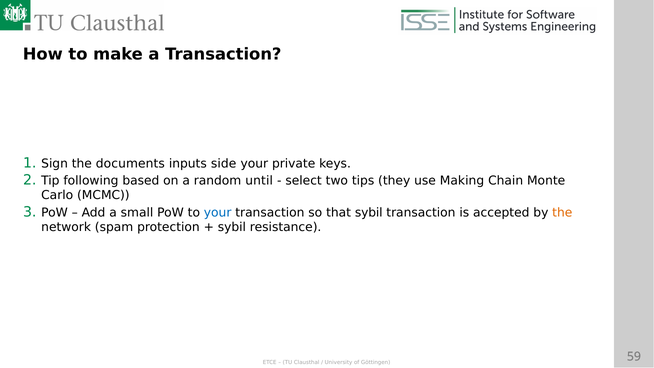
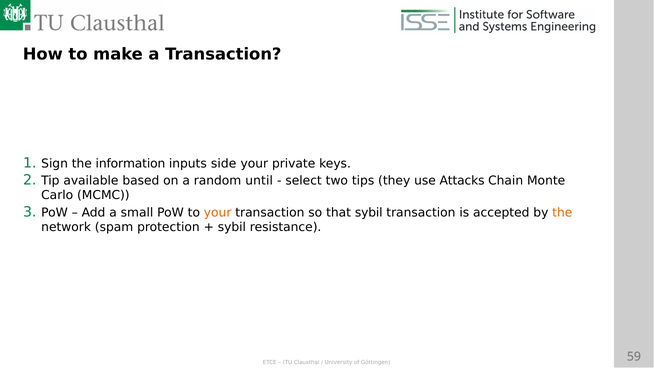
documents: documents -> information
following: following -> available
Making: Making -> Attacks
your at (218, 212) colour: blue -> orange
